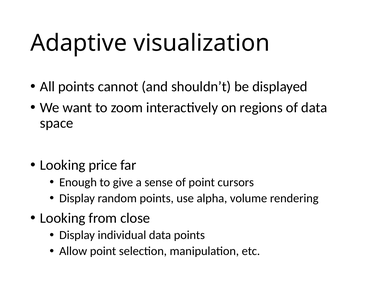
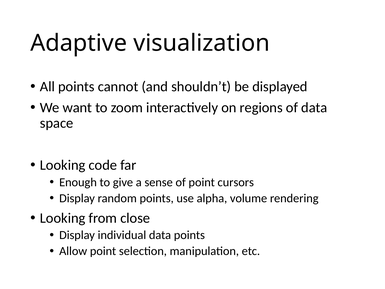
price: price -> code
